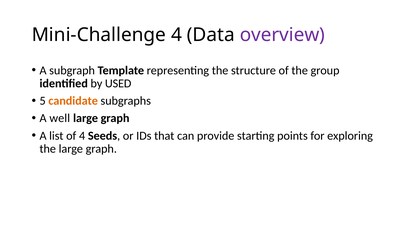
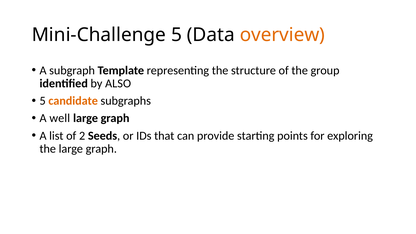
Mini-Challenge 4: 4 -> 5
overview colour: purple -> orange
USED: USED -> ALSO
of 4: 4 -> 2
